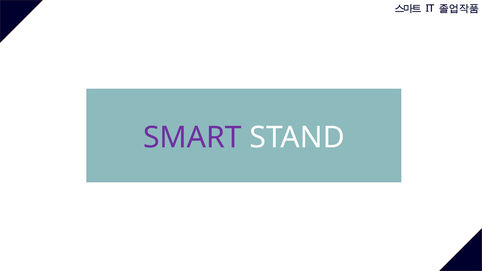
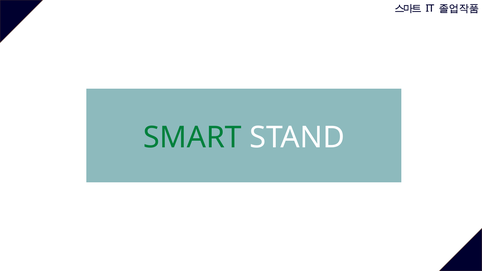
SMART colour: purple -> green
